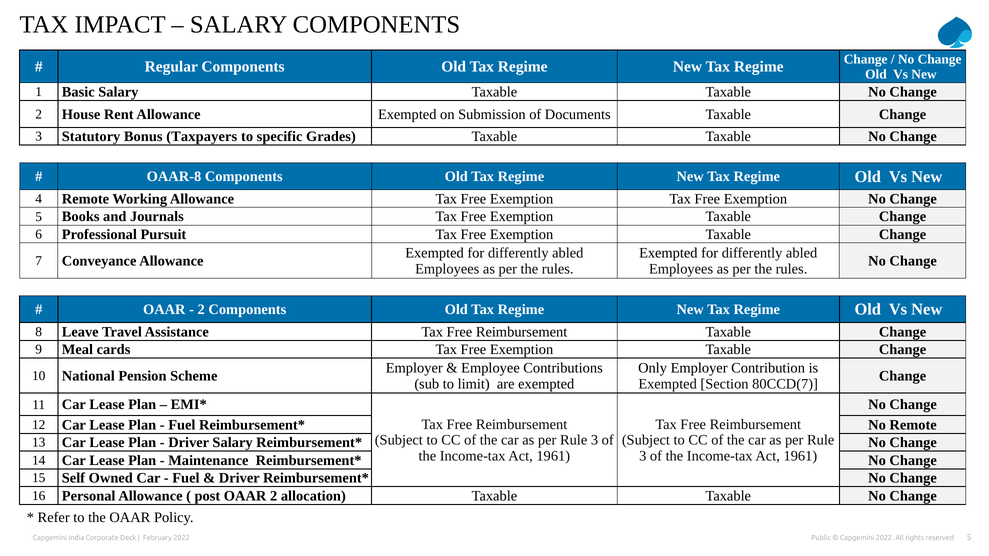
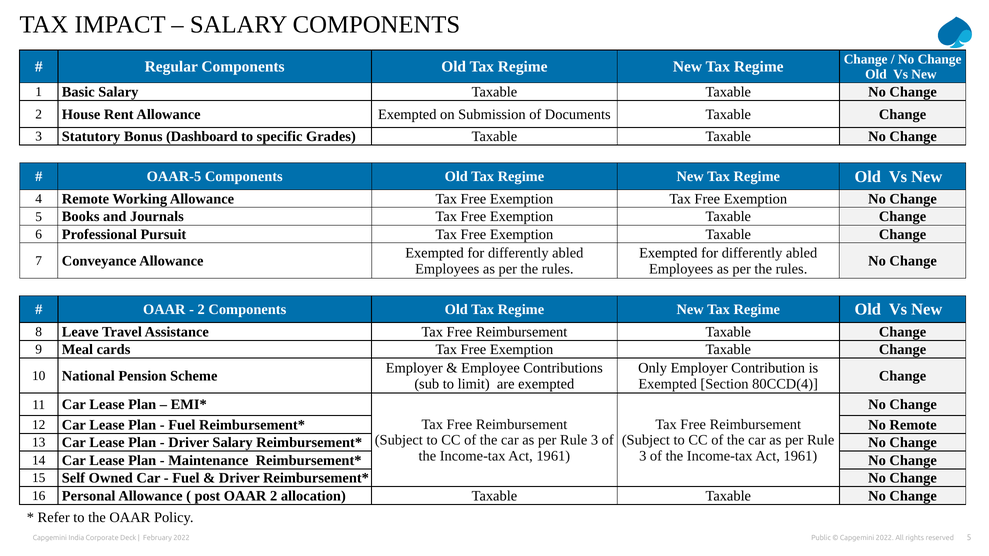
Taxpayers: Taxpayers -> Dashboard
OAAR-8: OAAR-8 -> OAAR-5
80CCD(7: 80CCD(7 -> 80CCD(4
